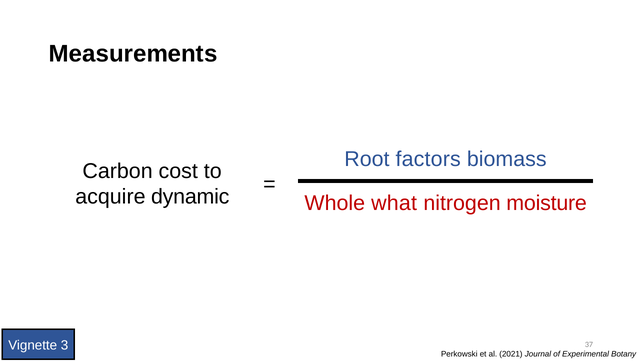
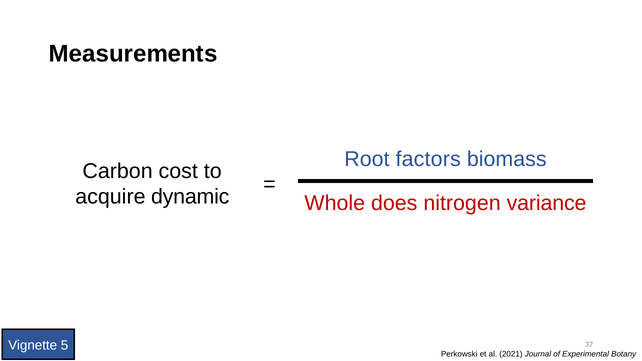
what: what -> does
moisture: moisture -> variance
3: 3 -> 5
